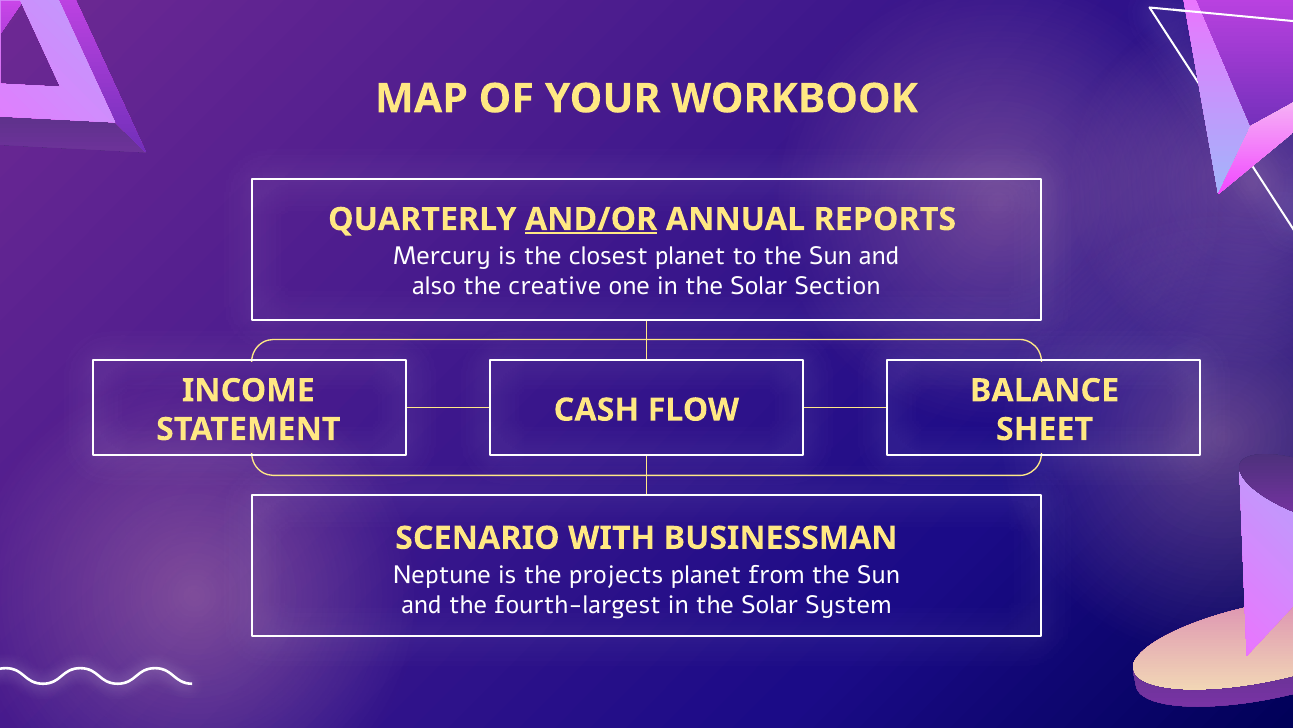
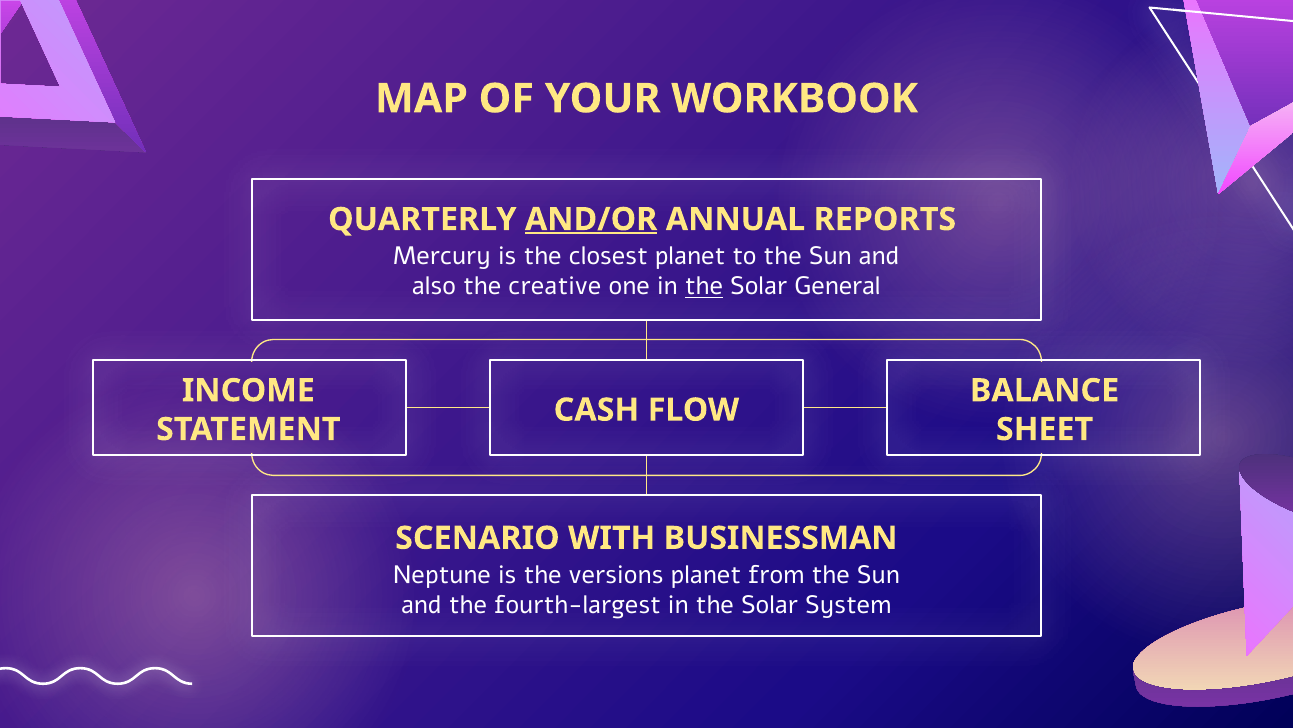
the at (704, 286) underline: none -> present
Section: Section -> General
projects: projects -> versions
